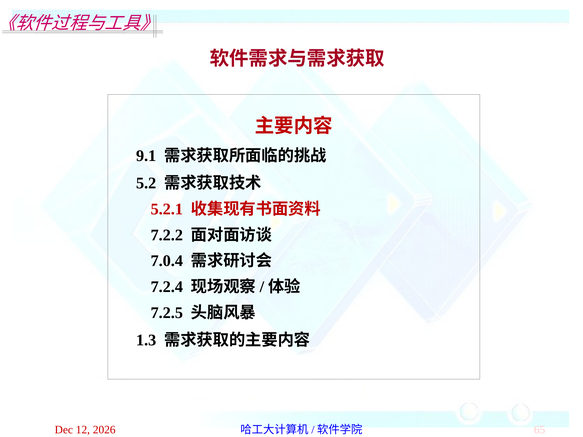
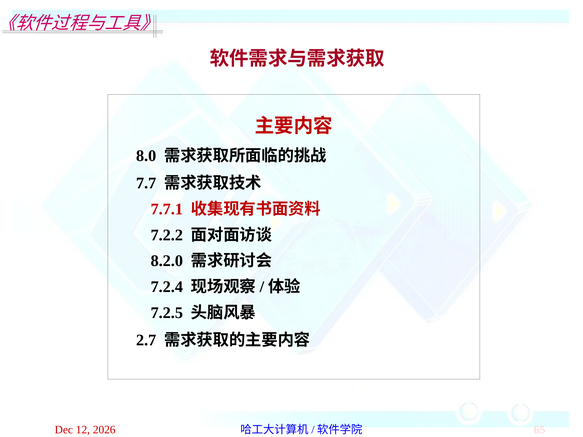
9.1: 9.1 -> 8.0
5.2: 5.2 -> 7.7
5.2.1: 5.2.1 -> 7.7.1
7.0.4: 7.0.4 -> 8.2.0
1.3: 1.3 -> 2.7
